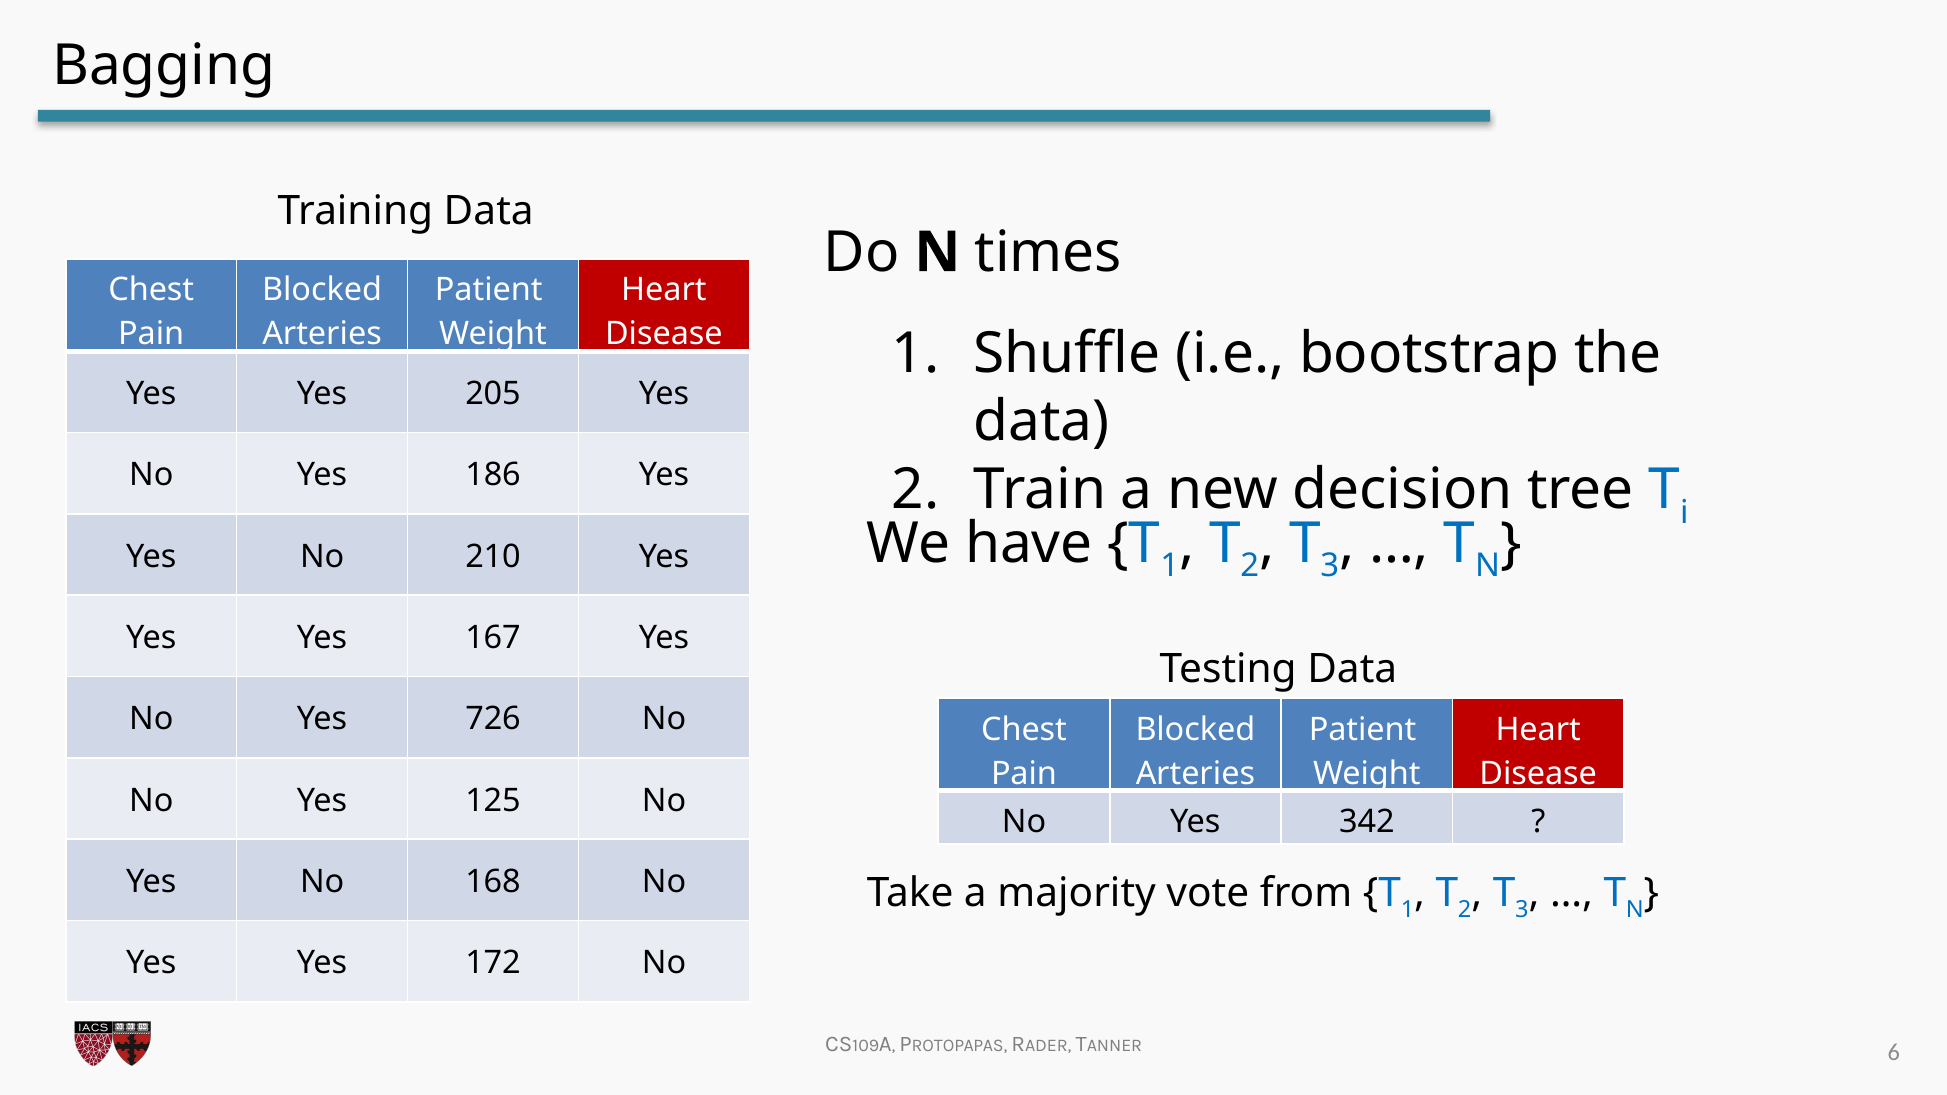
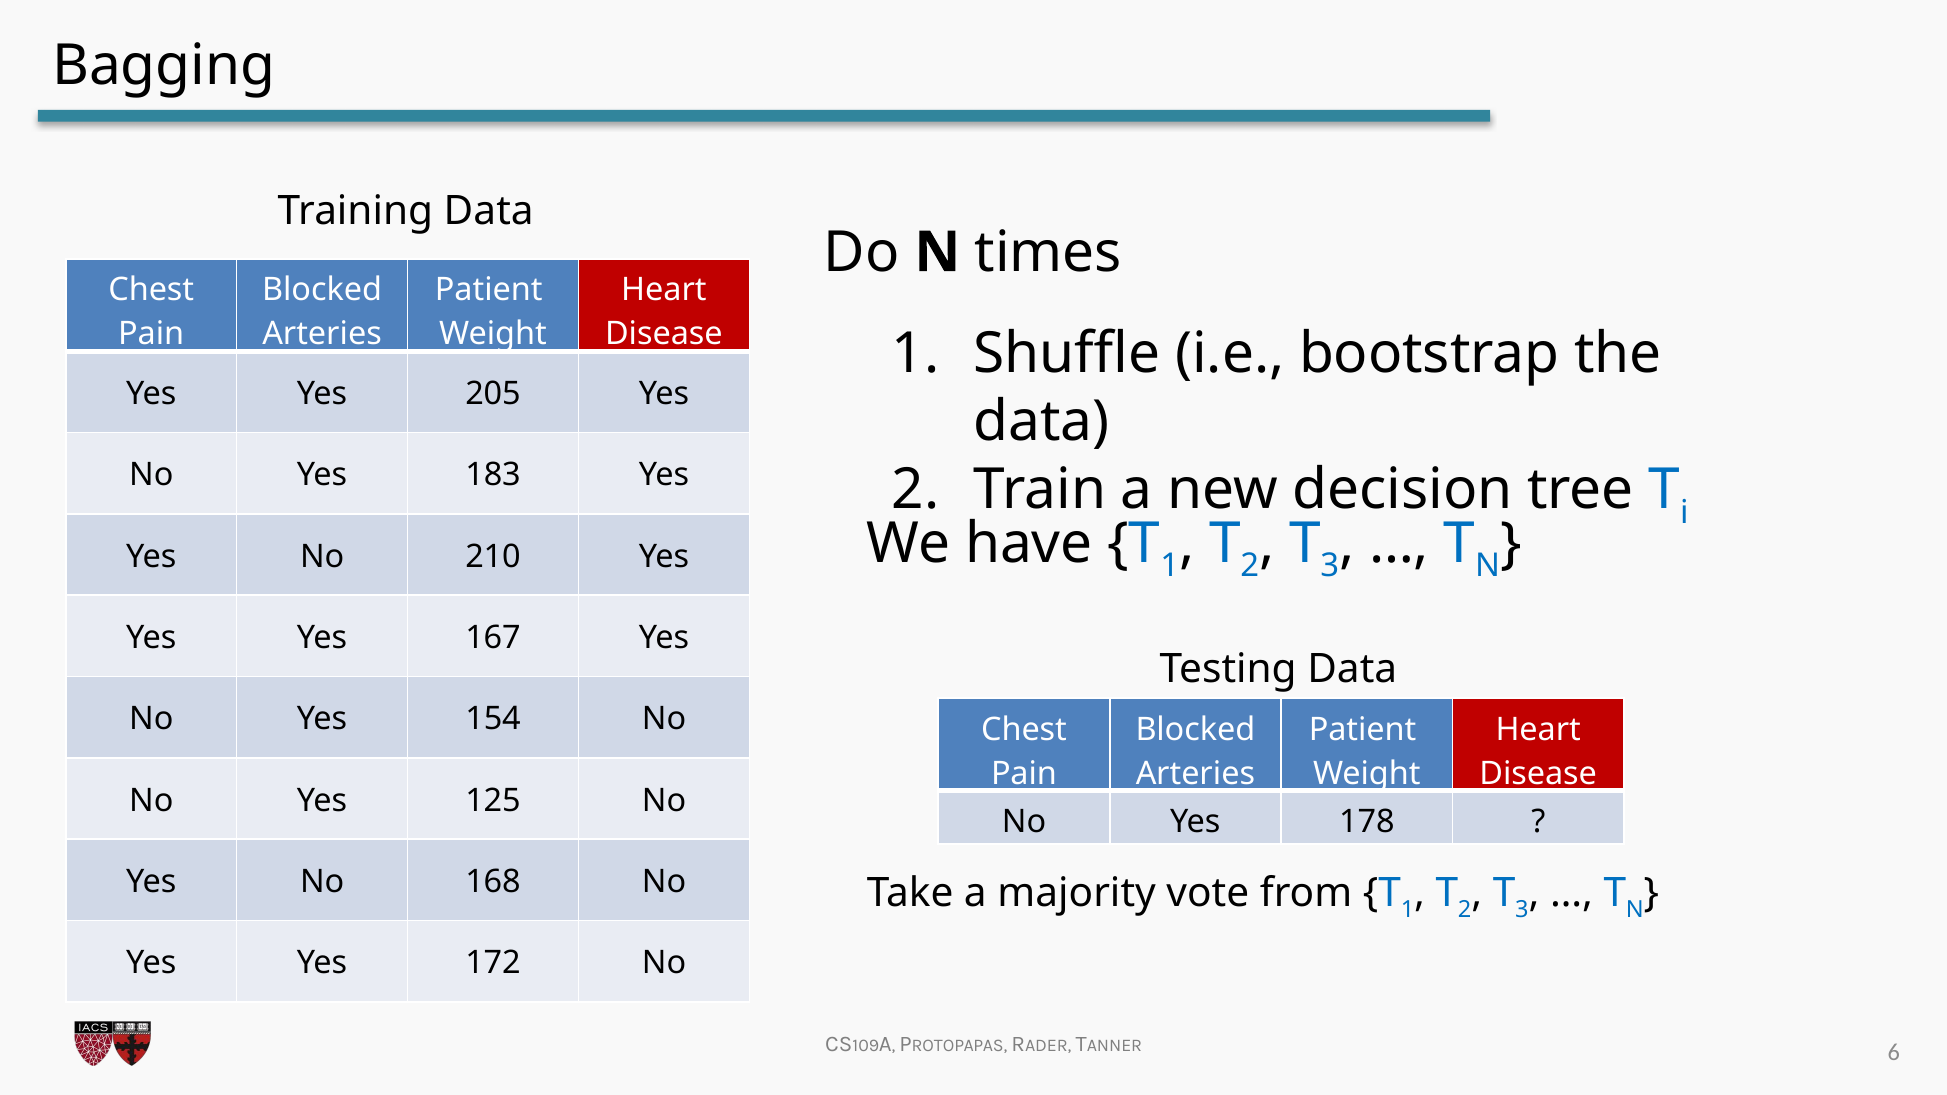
186: 186 -> 183
726: 726 -> 154
342: 342 -> 178
